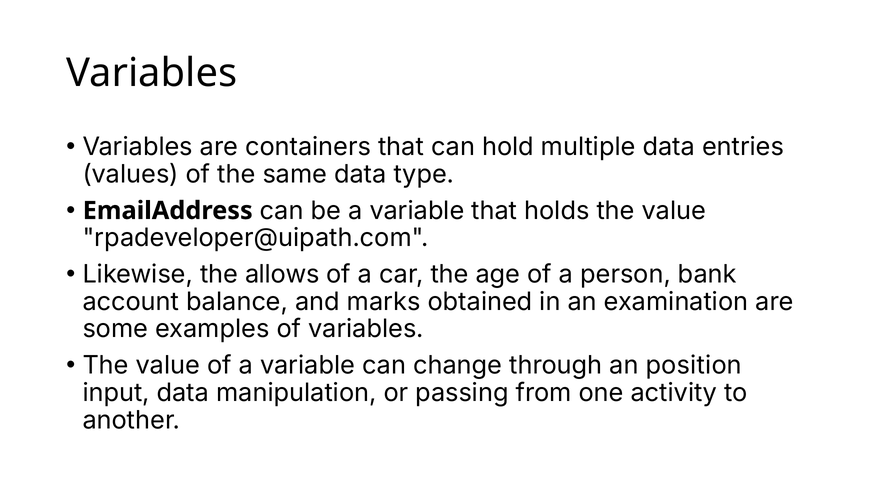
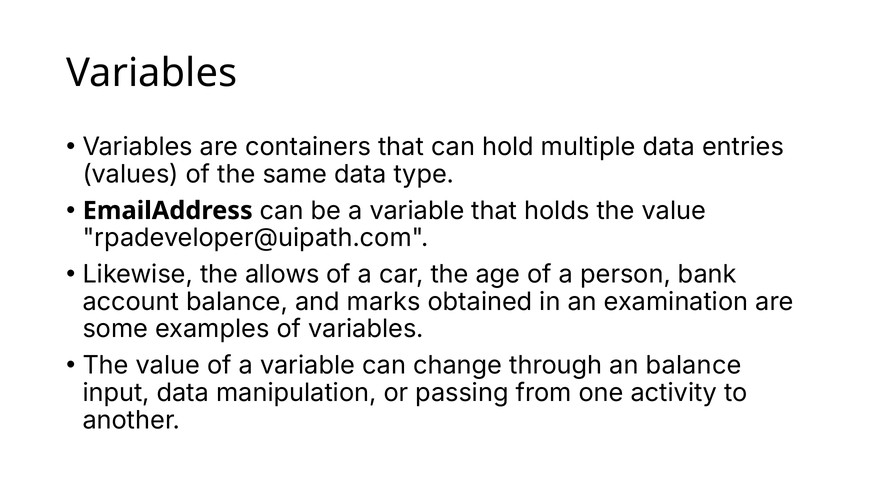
an position: position -> balance
